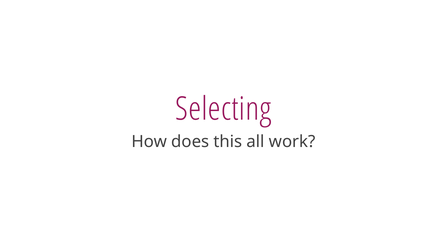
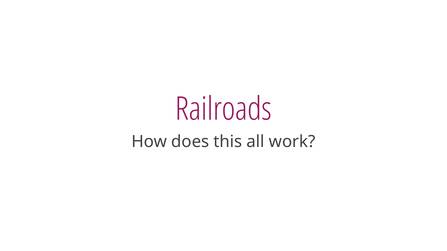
Selecting: Selecting -> Railroads
